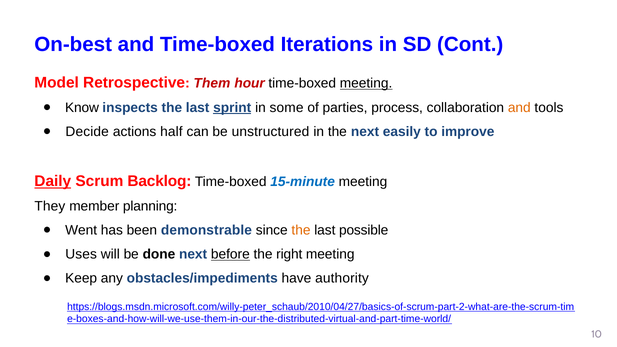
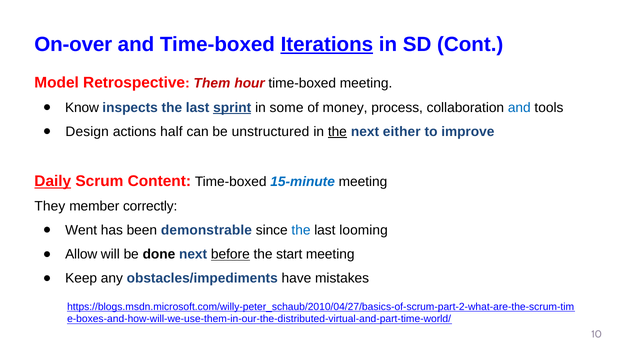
On-best: On-best -> On-over
Iterations underline: none -> present
meeting at (366, 83) underline: present -> none
parties: parties -> money
and at (519, 108) colour: orange -> blue
Decide: Decide -> Design
the at (337, 132) underline: none -> present
easily: easily -> either
Backlog: Backlog -> Content
planning: planning -> correctly
the at (301, 230) colour: orange -> blue
possible: possible -> looming
Uses: Uses -> Allow
right: right -> start
authority: authority -> mistakes
